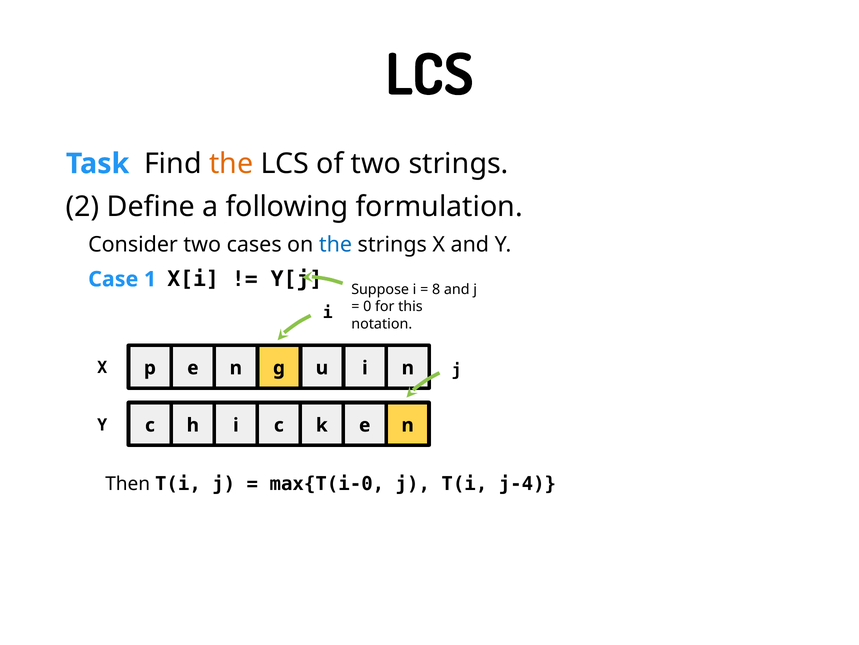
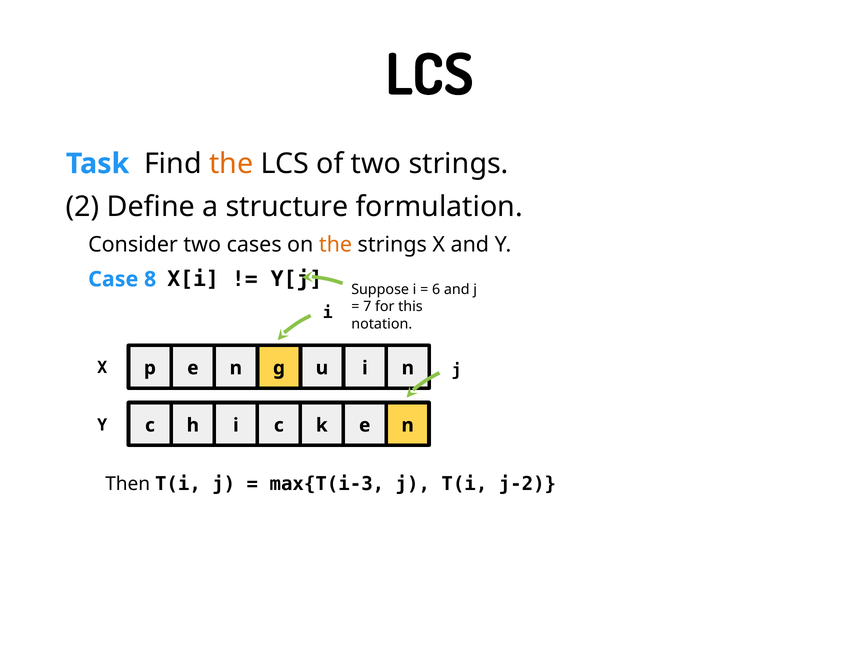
following: following -> structure
the at (336, 245) colour: blue -> orange
1: 1 -> 8
8: 8 -> 6
0: 0 -> 7
max{T(i-0: max{T(i-0 -> max{T(i-3
j-4: j-4 -> j-2
